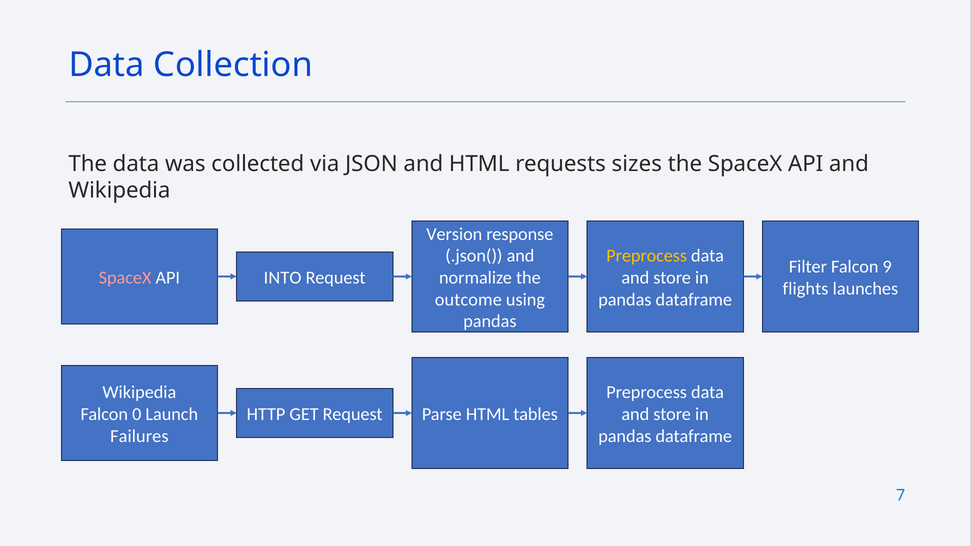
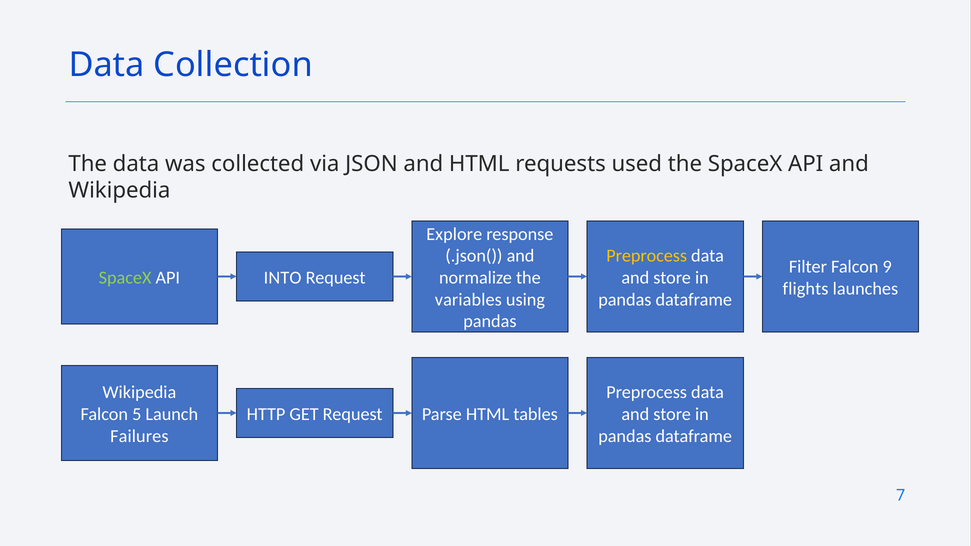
sizes: sizes -> used
Version: Version -> Explore
SpaceX at (125, 278) colour: pink -> light green
outcome: outcome -> variables
0: 0 -> 5
